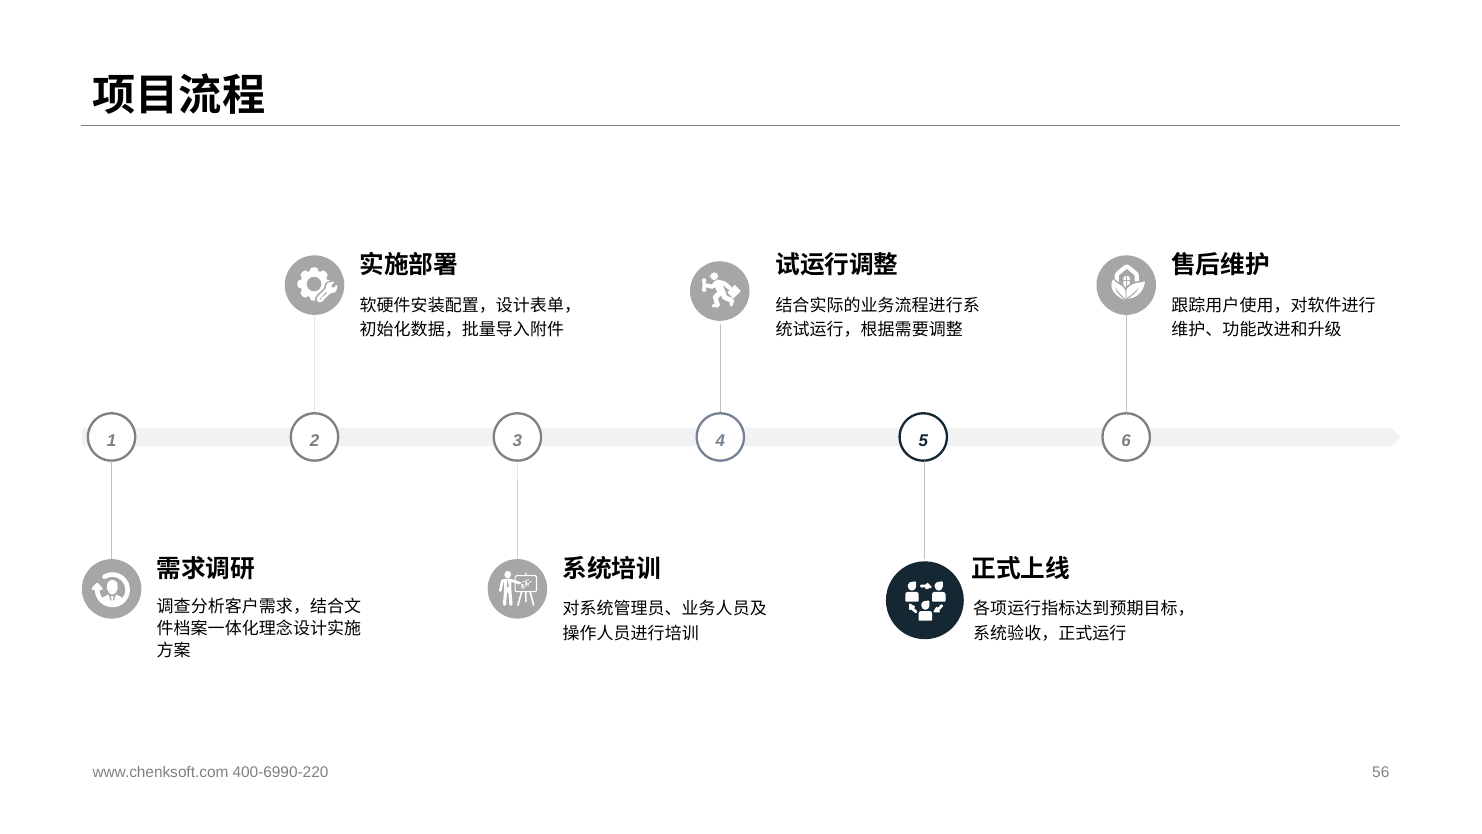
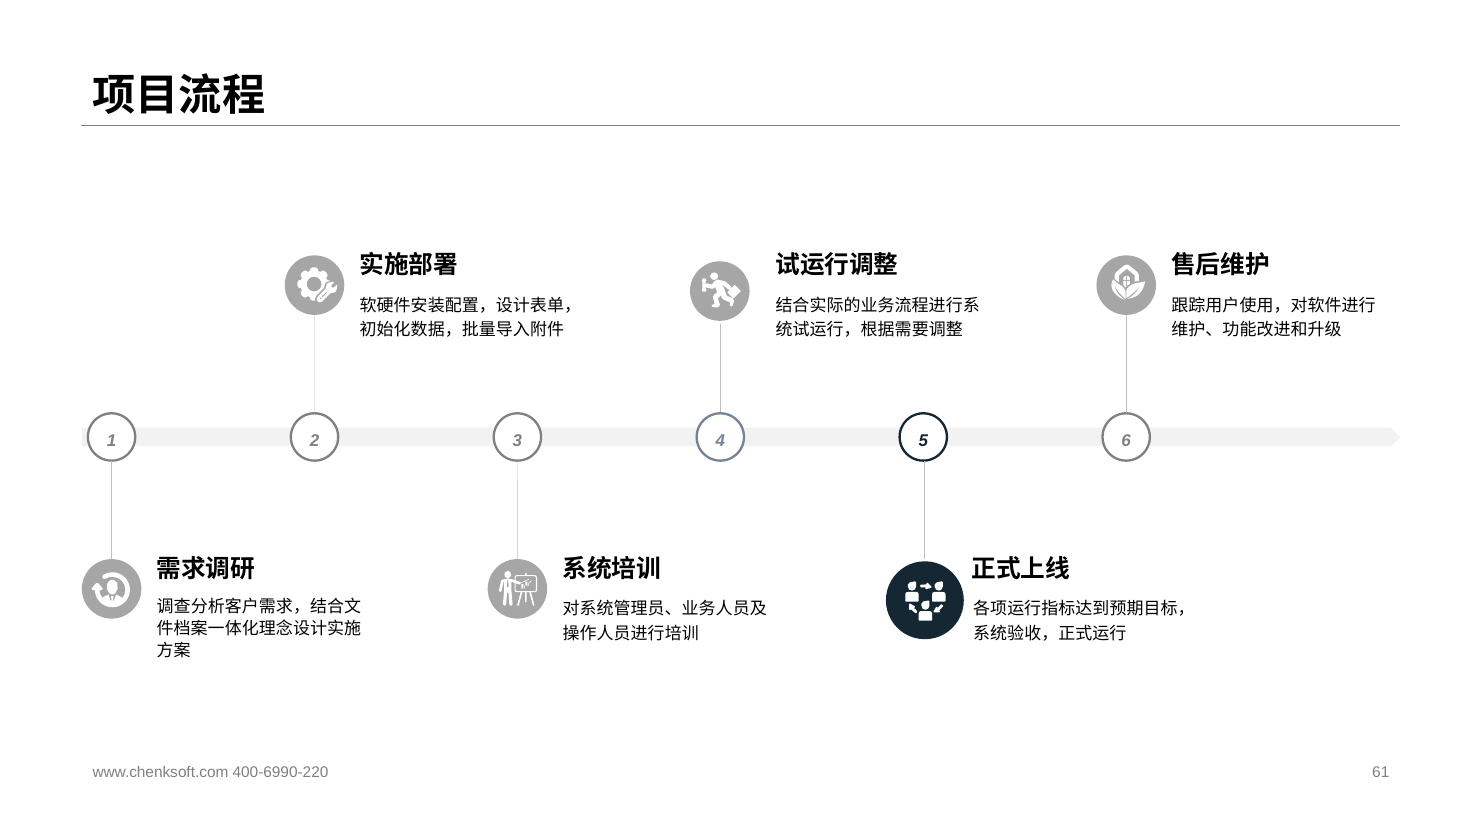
56: 56 -> 61
